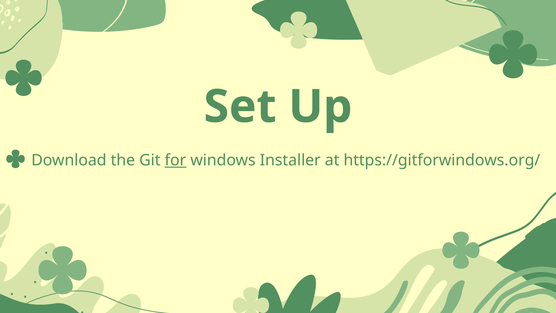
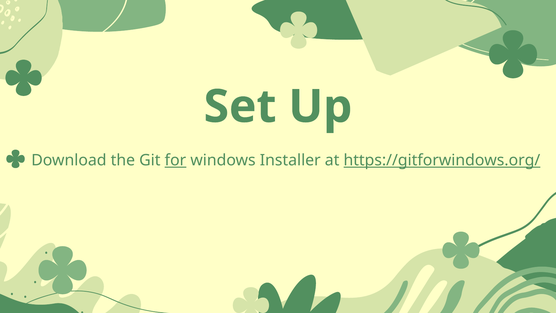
https://gitforwindows.org/ underline: none -> present
